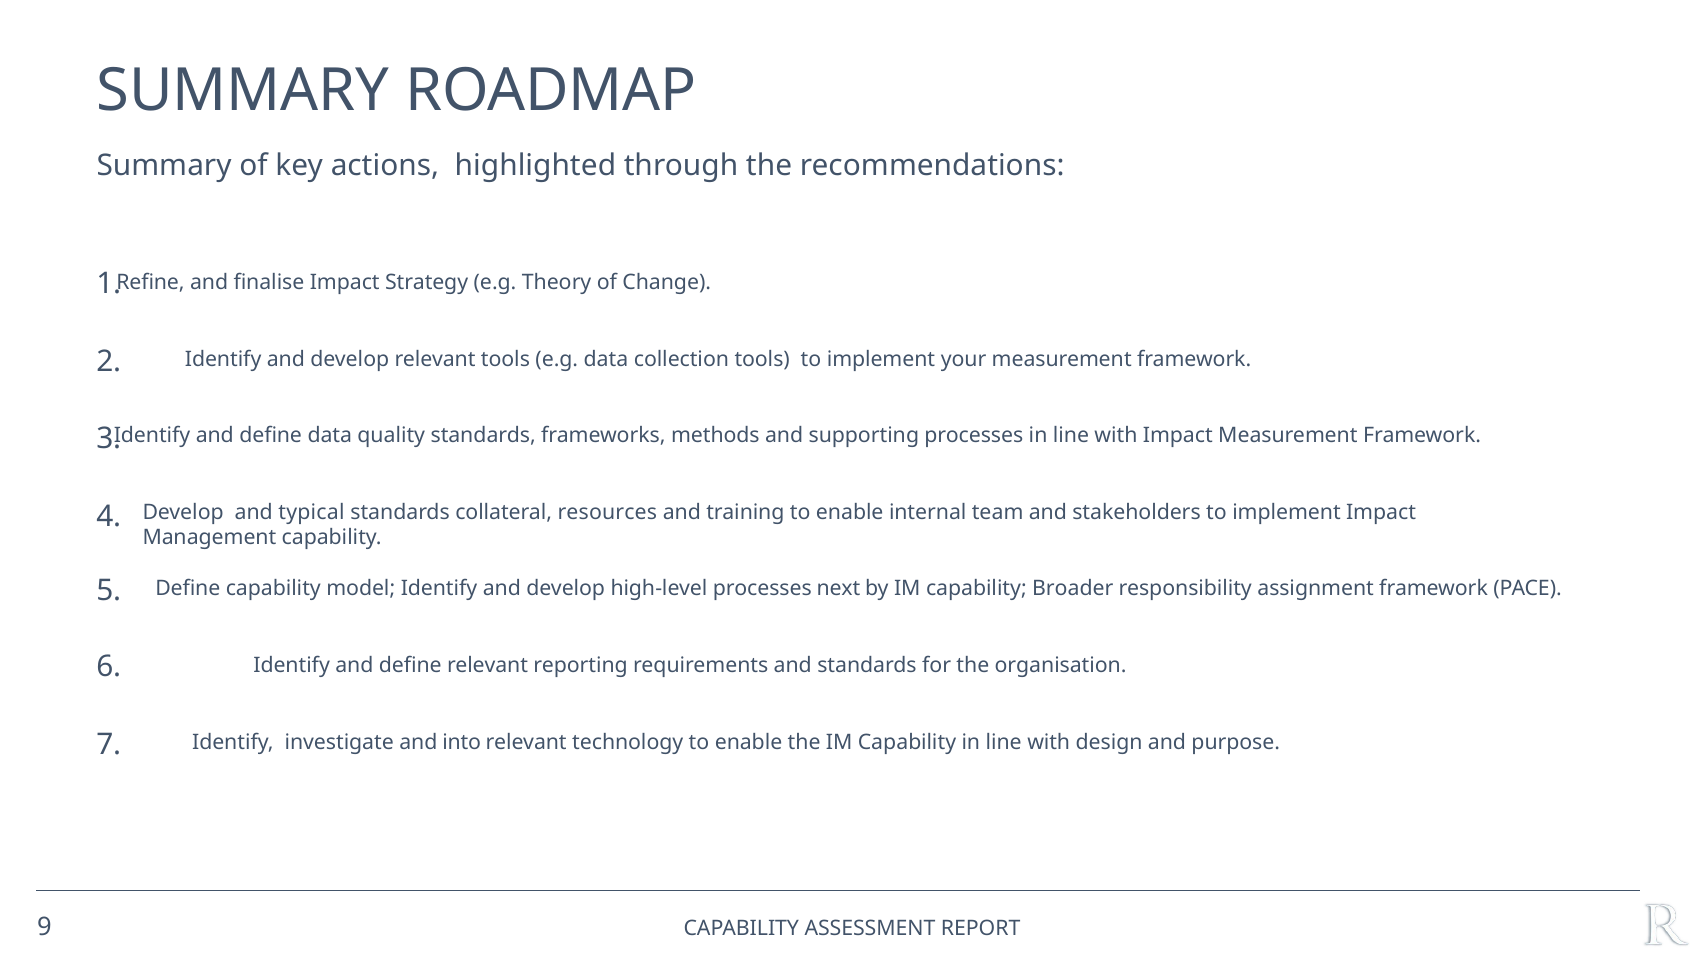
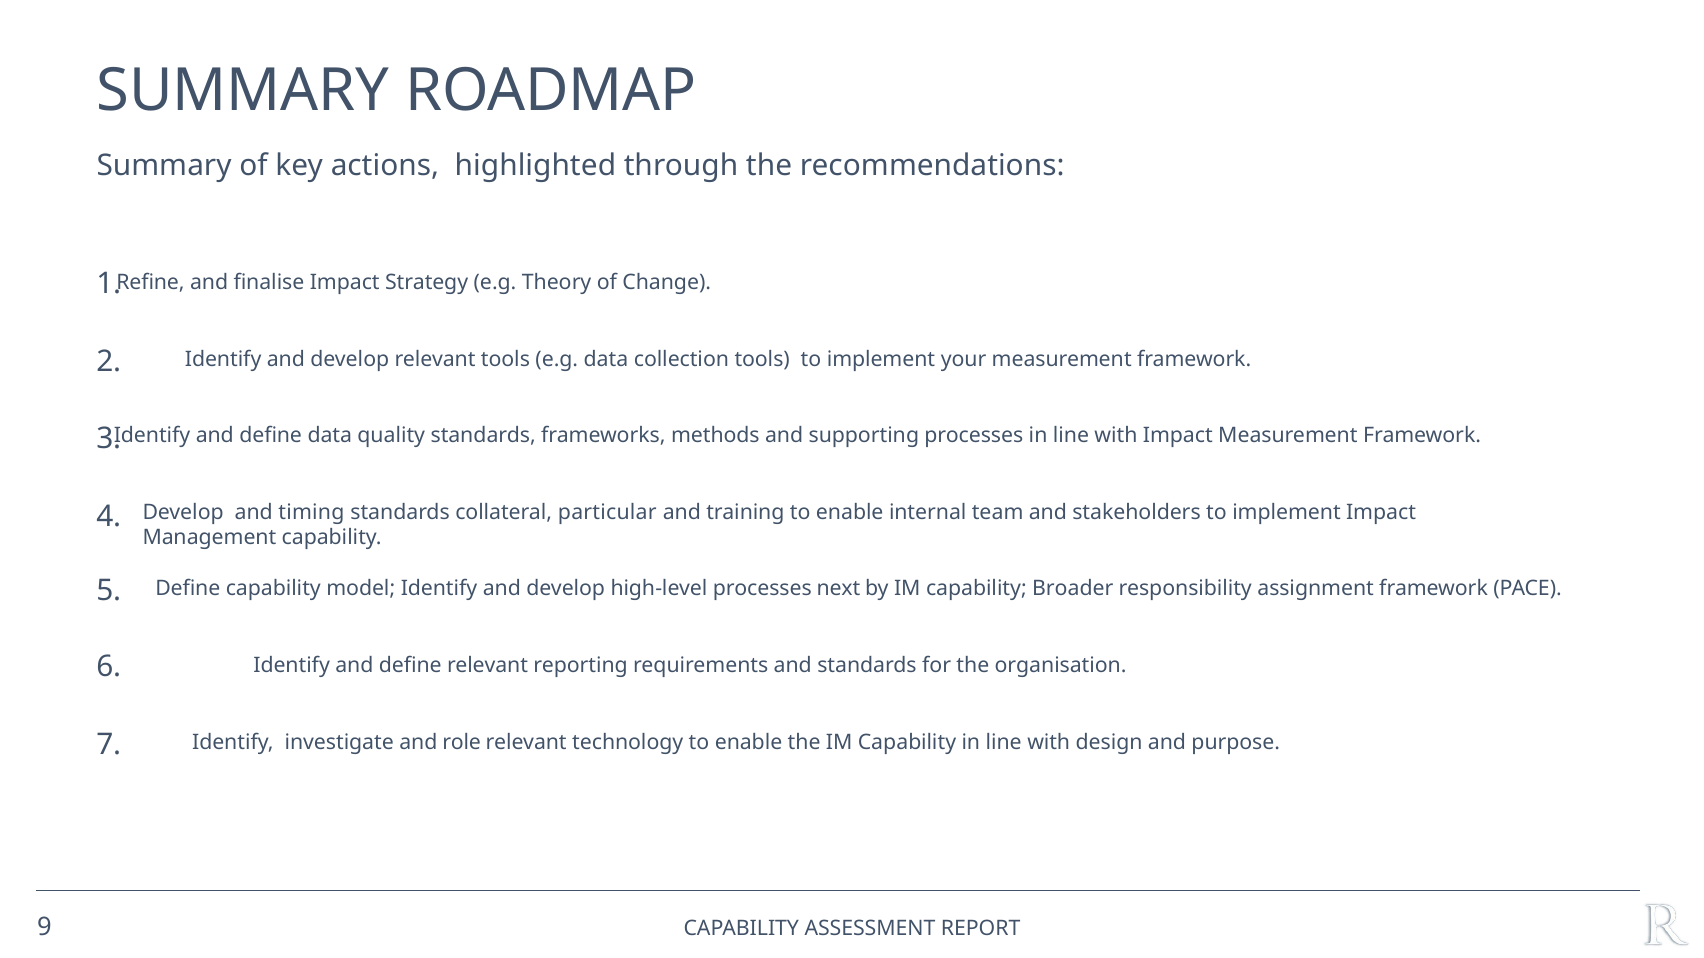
typical: typical -> timing
resources: resources -> particular
into: into -> role
